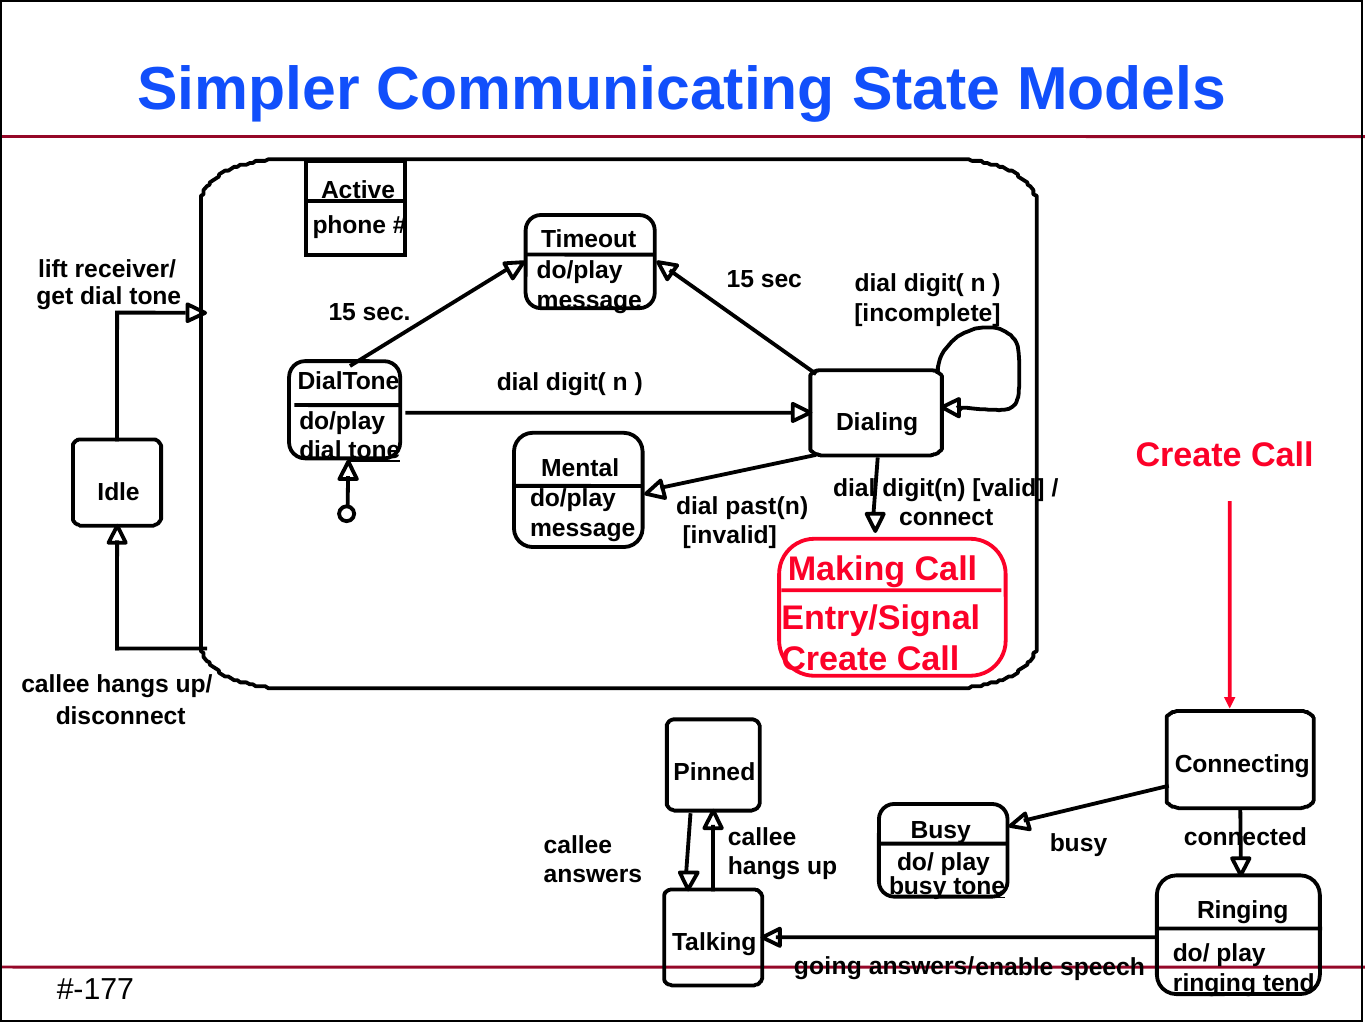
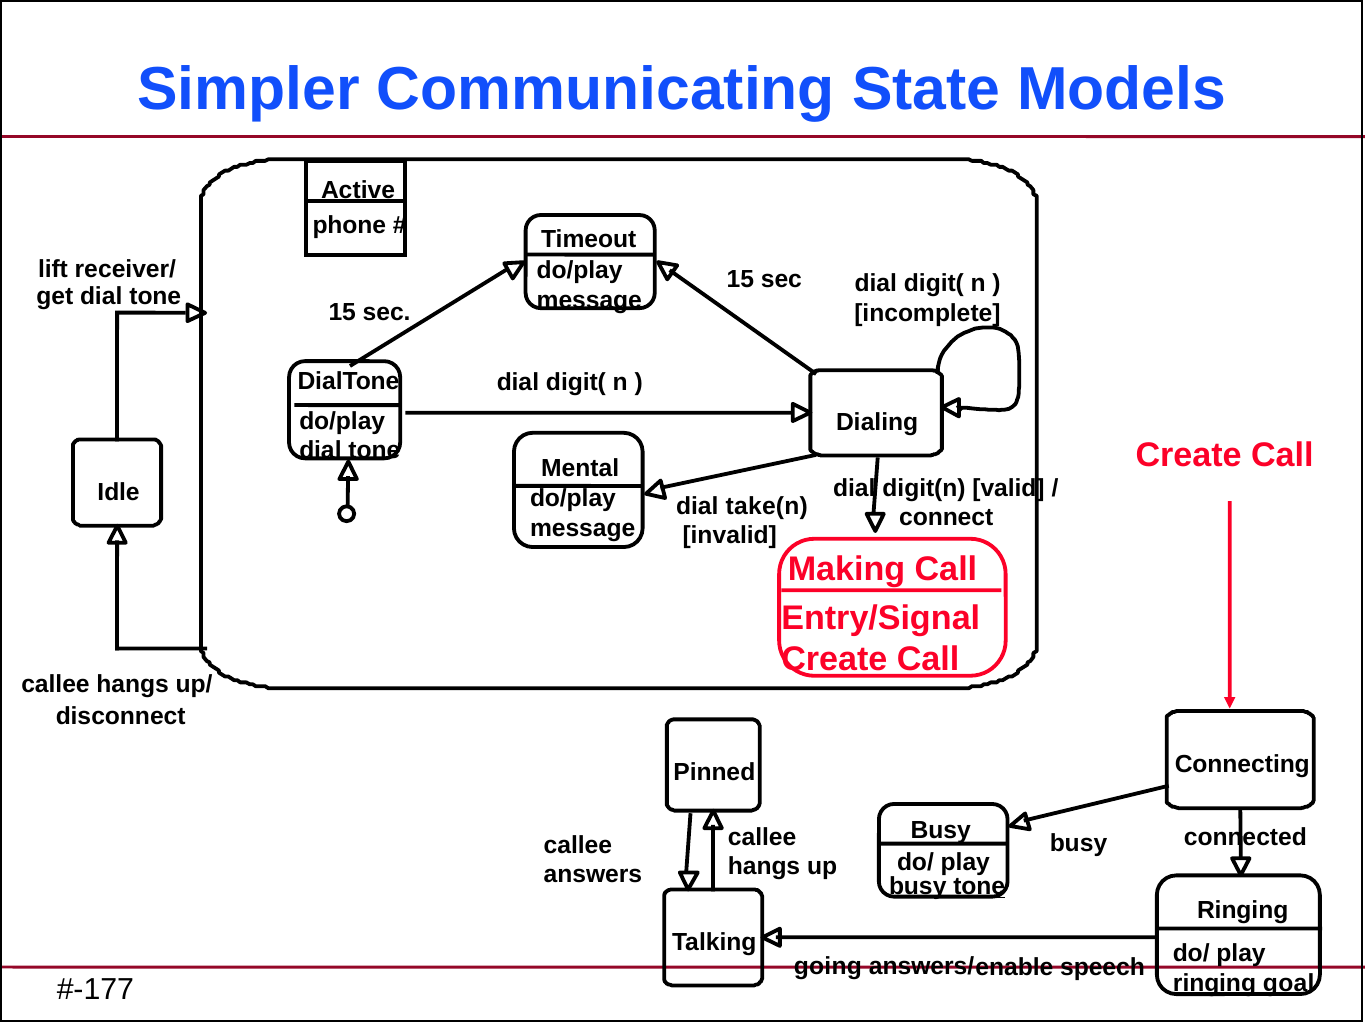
tone at (374, 450) underline: present -> none
past(n: past(n -> take(n
tend: tend -> goal
